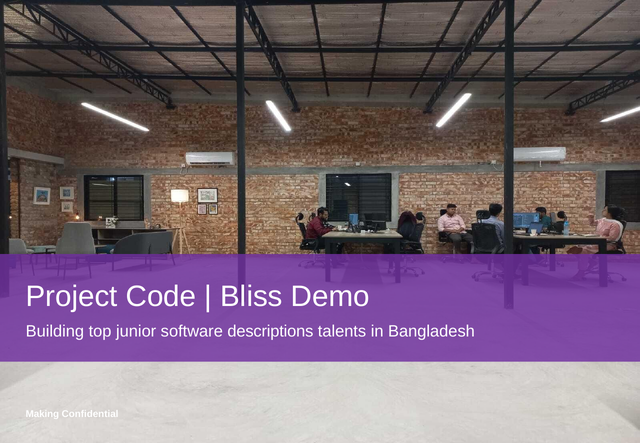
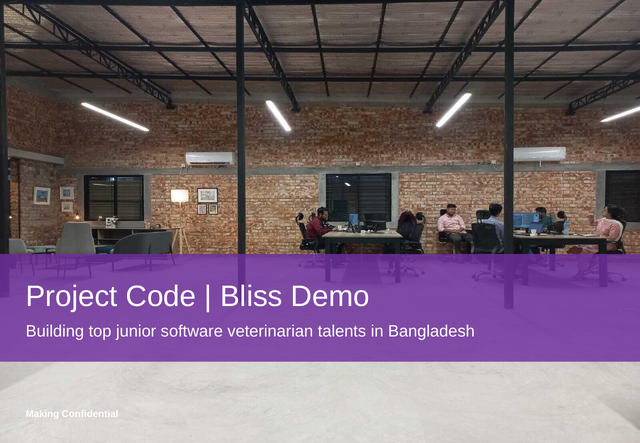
descriptions: descriptions -> veterinarian
